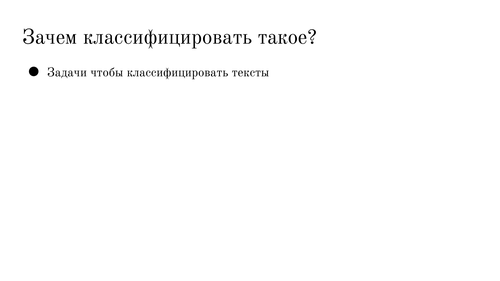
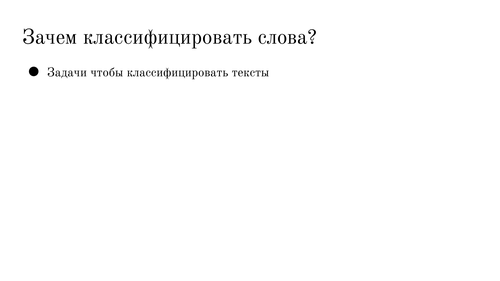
такое: такое -> слова
